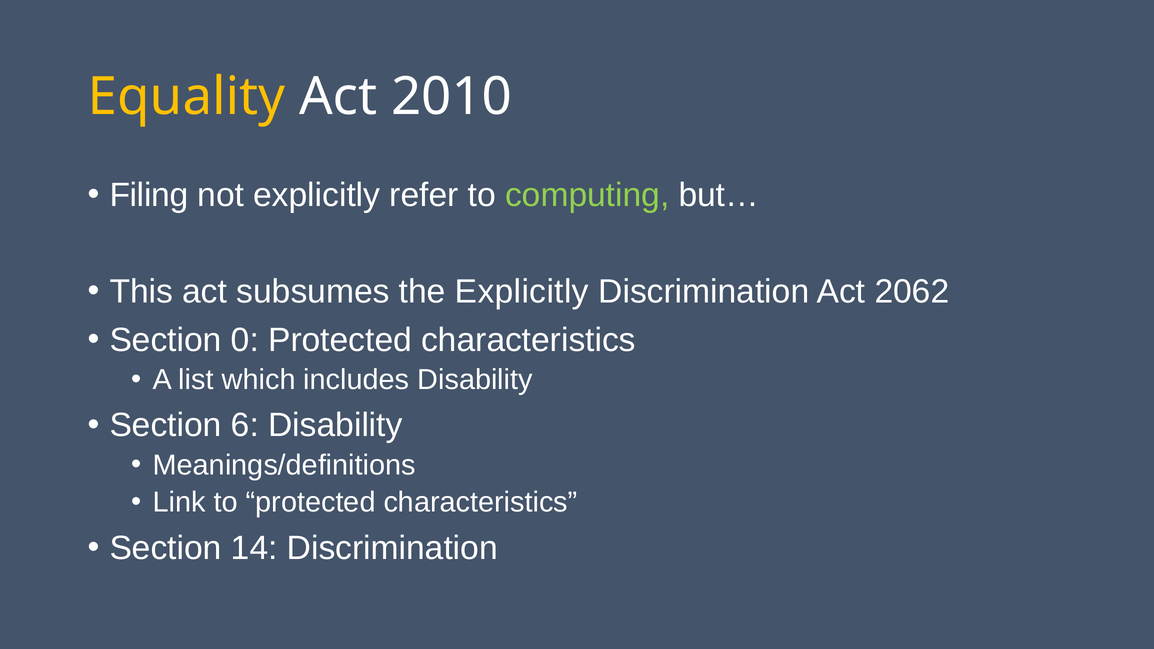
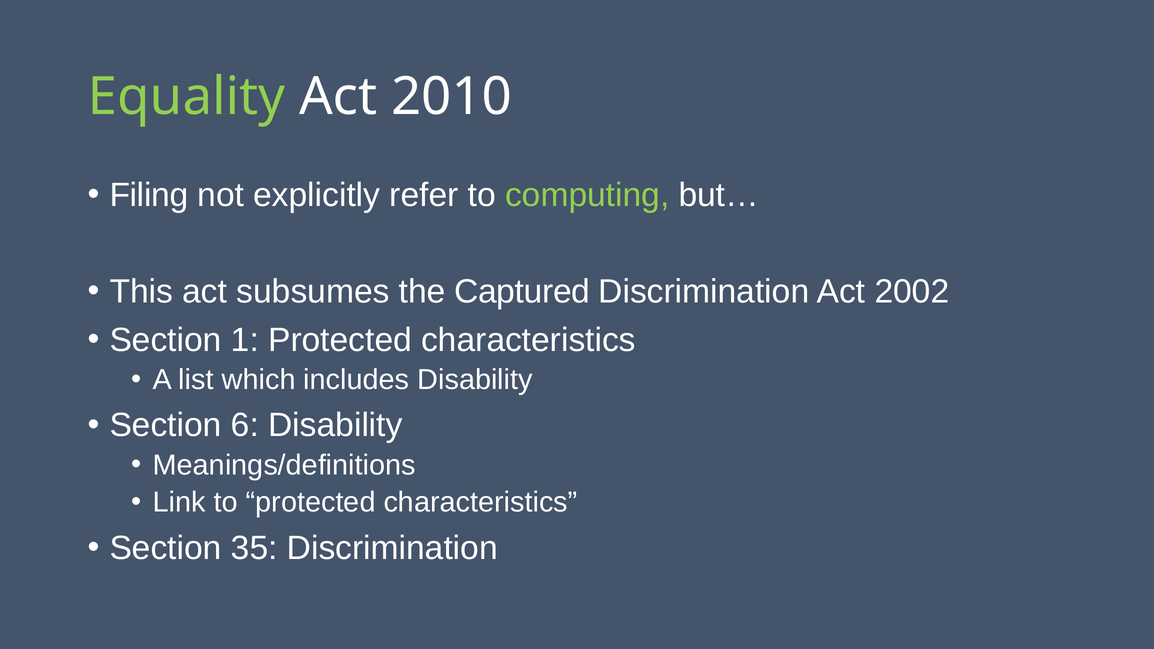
Equality colour: yellow -> light green
the Explicitly: Explicitly -> Captured
2062: 2062 -> 2002
0: 0 -> 1
14: 14 -> 35
